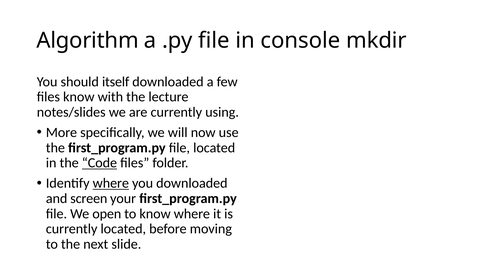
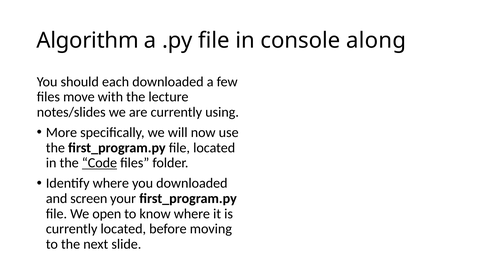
mkdir: mkdir -> along
itself: itself -> each
files know: know -> move
where at (111, 183) underline: present -> none
